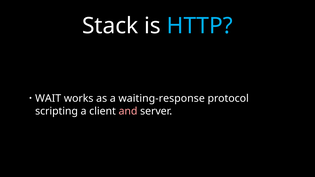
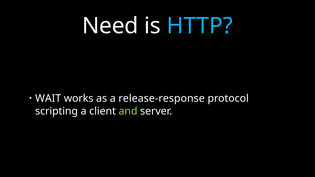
Stack: Stack -> Need
waiting-response: waiting-response -> release-response
and colour: pink -> light green
